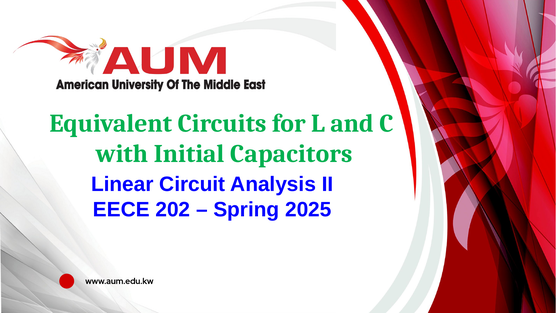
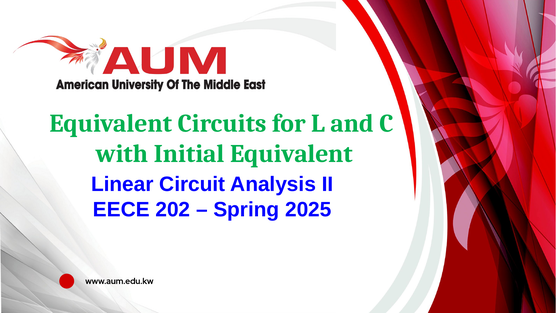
Initial Capacitors: Capacitors -> Equivalent
